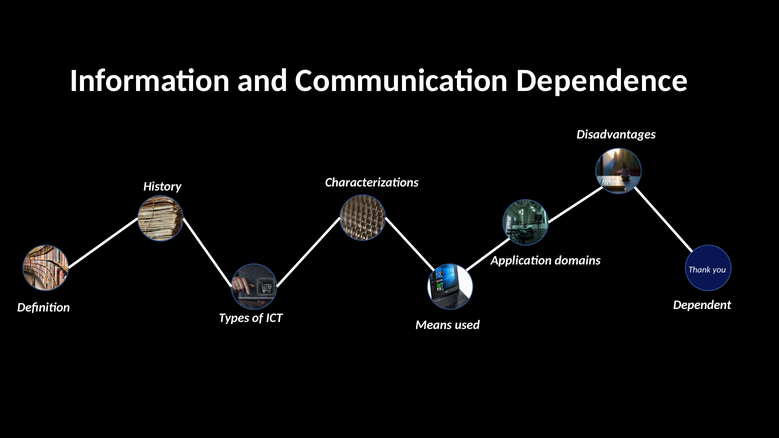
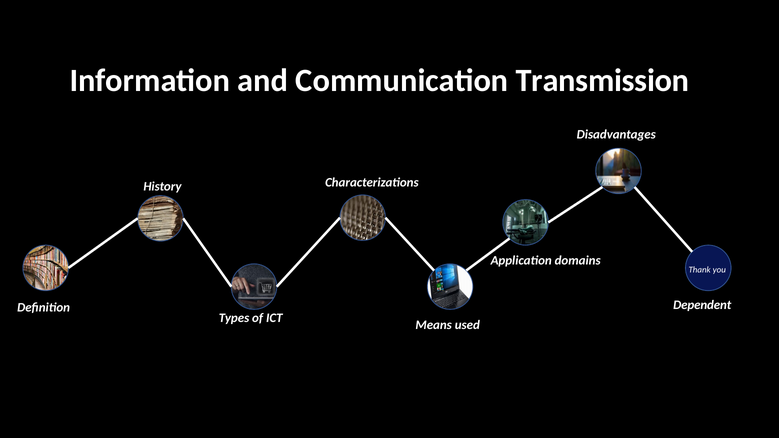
Dependence: Dependence -> Transmission
